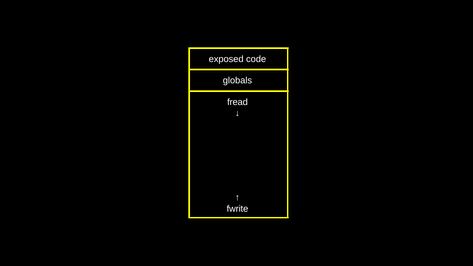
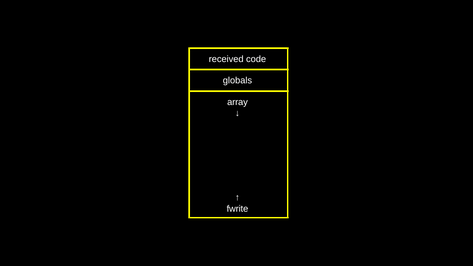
exposed: exposed -> received
fread: fread -> array
